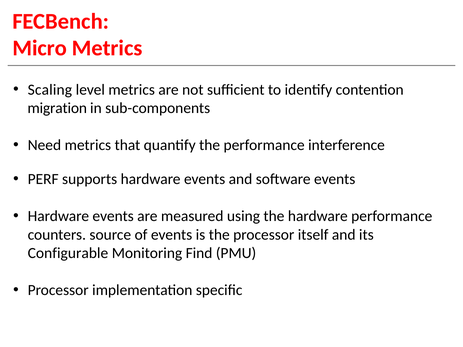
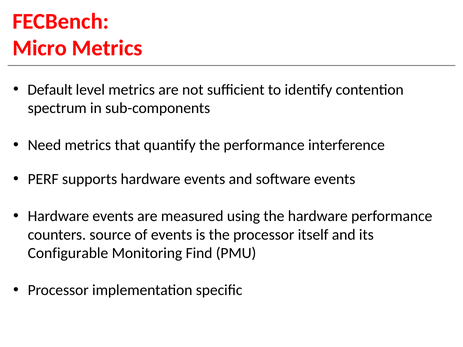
Scaling: Scaling -> Default
migration: migration -> spectrum
